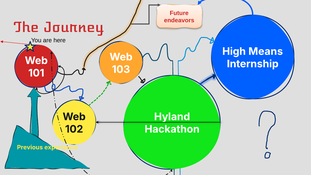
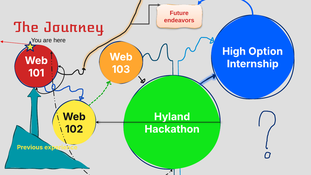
Means: Means -> Option
